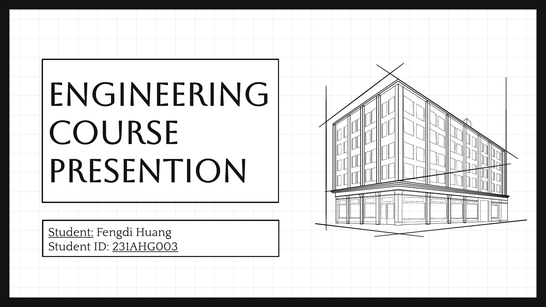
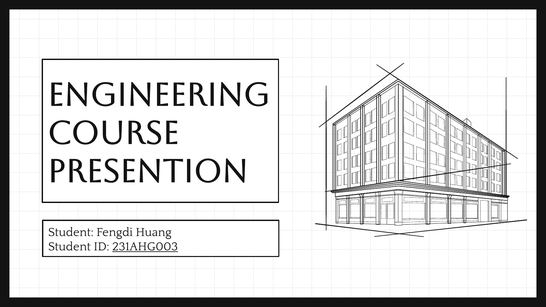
Student at (71, 232) underline: present -> none
